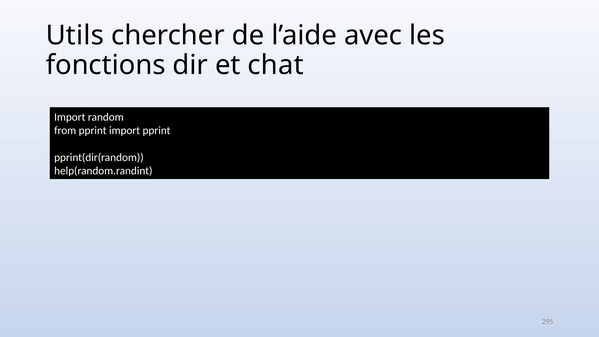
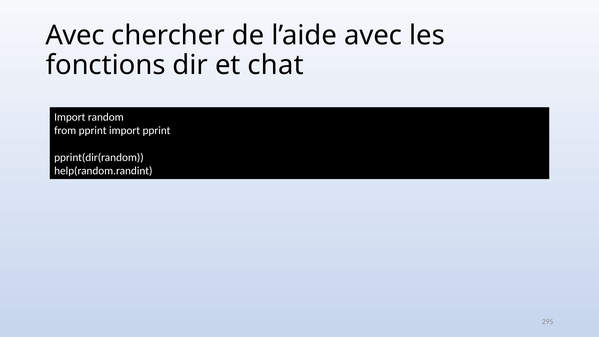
Utils at (75, 35): Utils -> Avec
